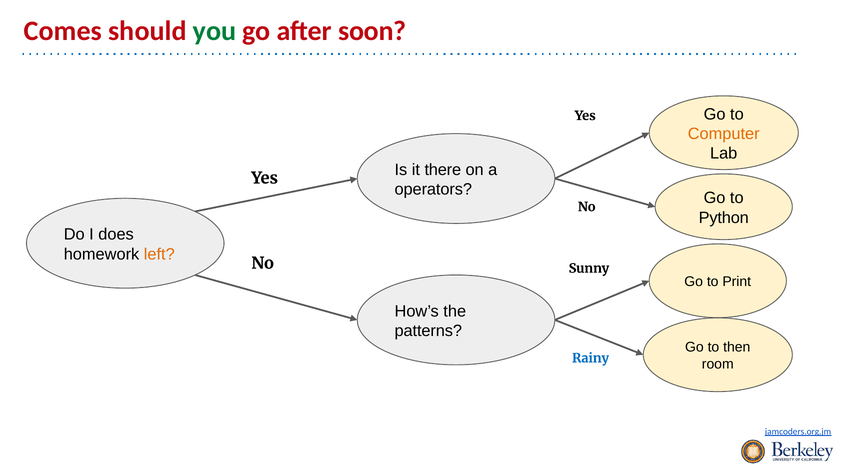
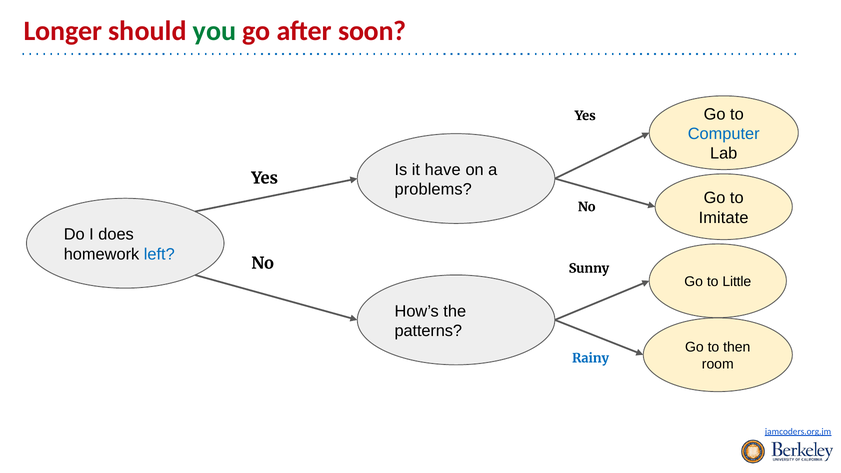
Comes: Comes -> Longer
Computer colour: orange -> blue
there: there -> have
operators: operators -> problems
Python: Python -> Imitate
left colour: orange -> blue
Print: Print -> Little
